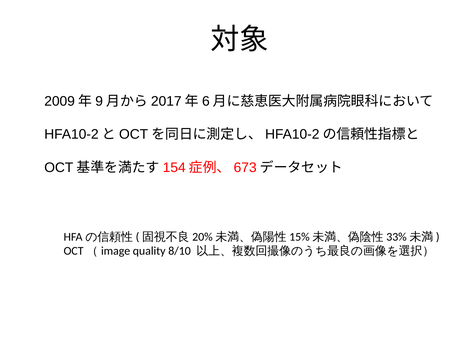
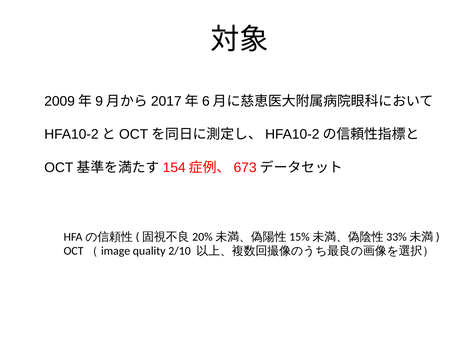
8/10: 8/10 -> 2/10
